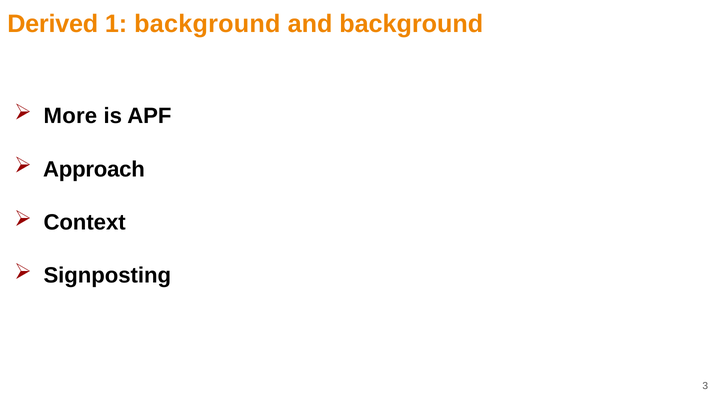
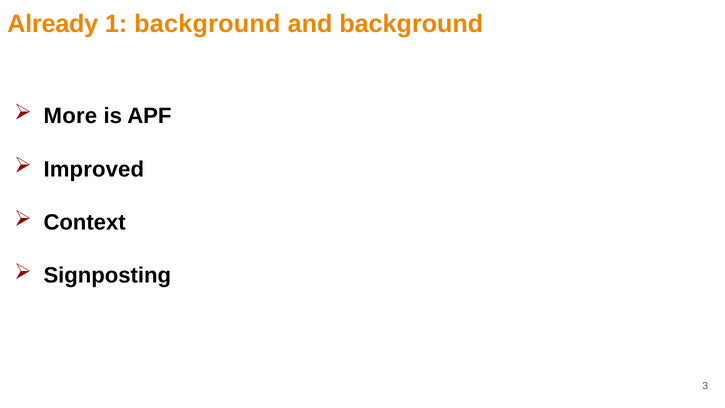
Derived: Derived -> Already
Approach: Approach -> Improved
